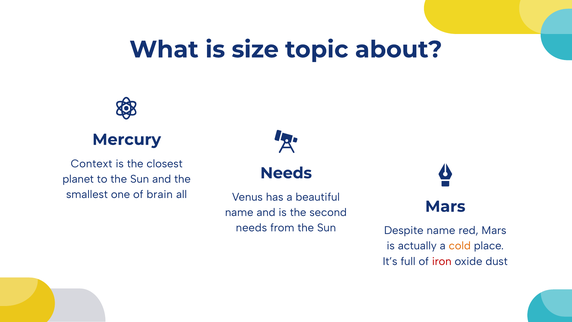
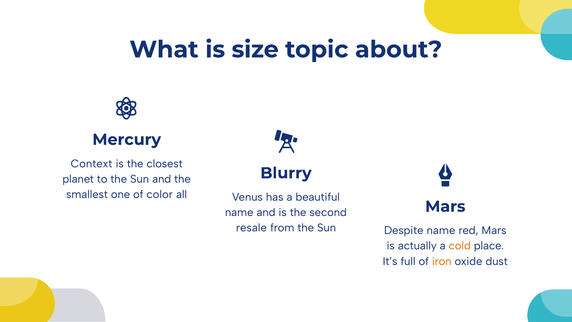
Needs at (286, 173): Needs -> Blurry
brain: brain -> color
needs at (251, 228): needs -> resale
iron colour: red -> orange
